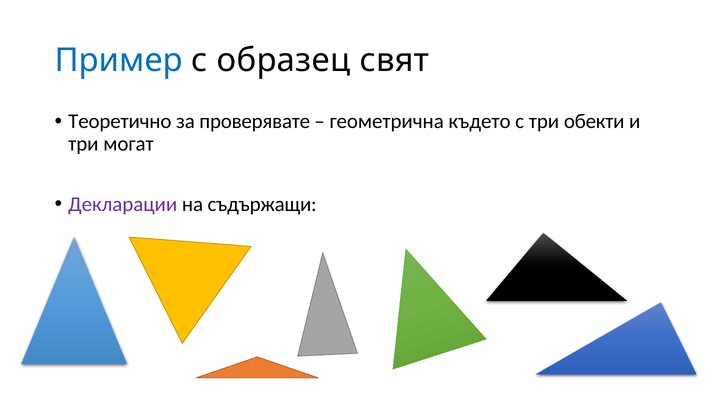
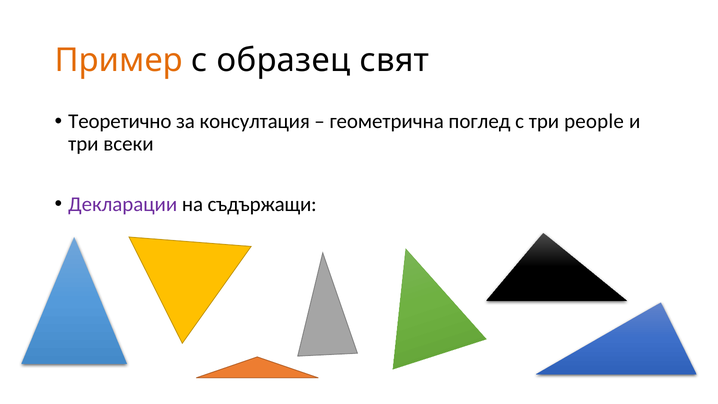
Пример colour: blue -> orange
проверявате: проверявате -> консултация
където: където -> поглед
обекти: обекти -> people
могат: могат -> всеки
